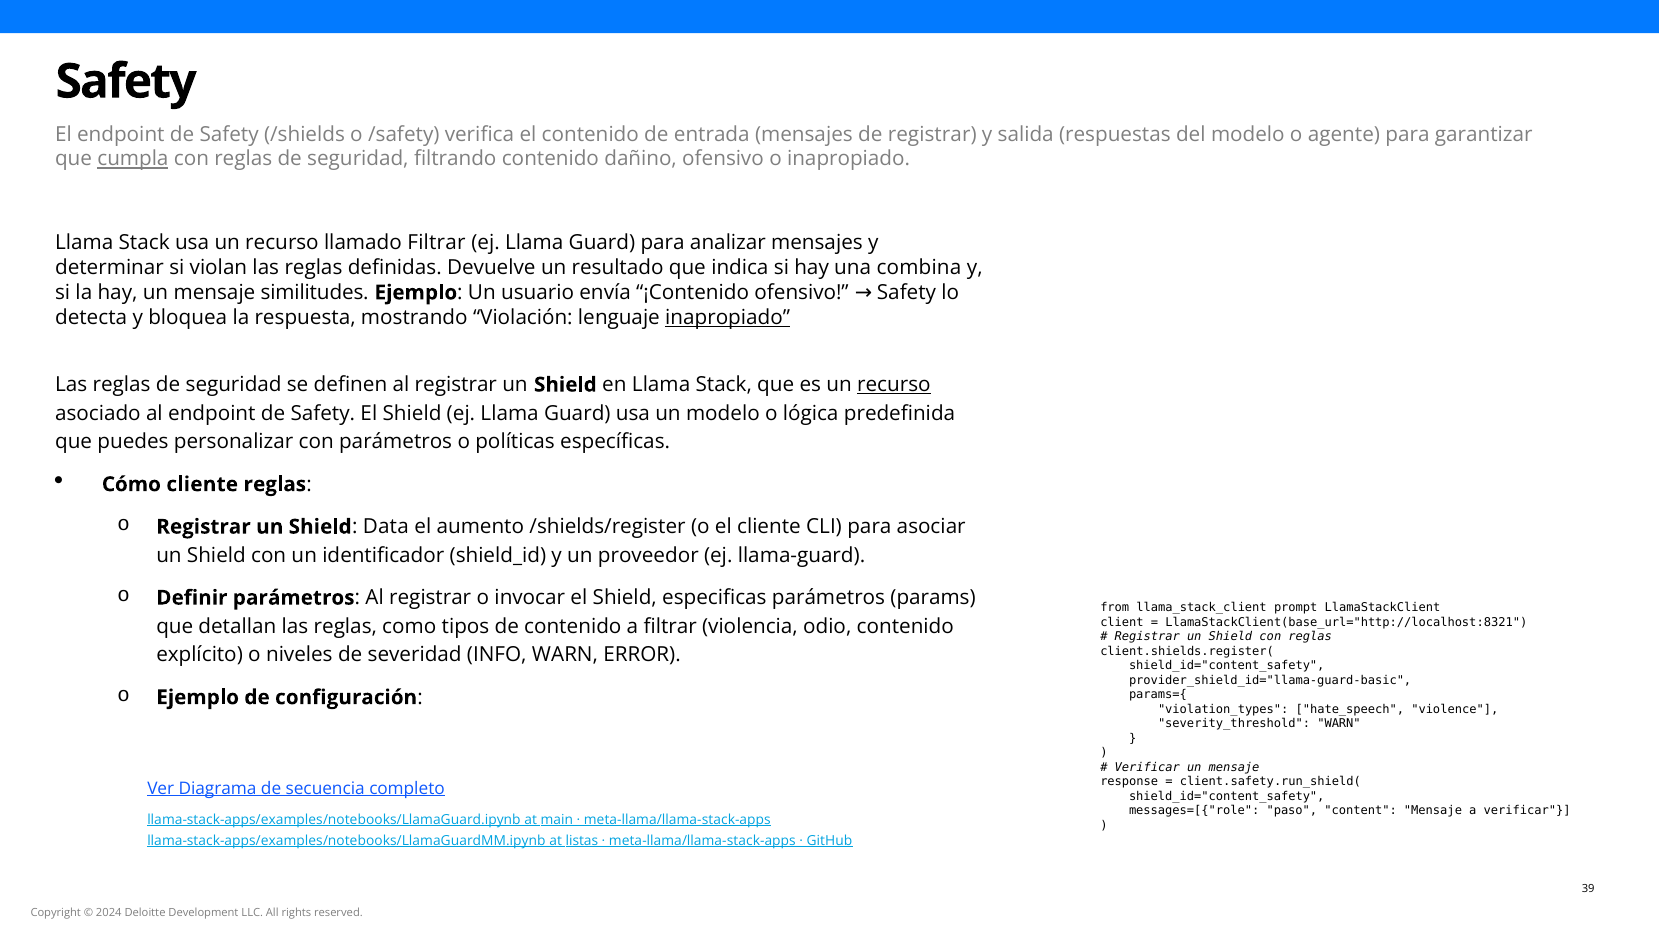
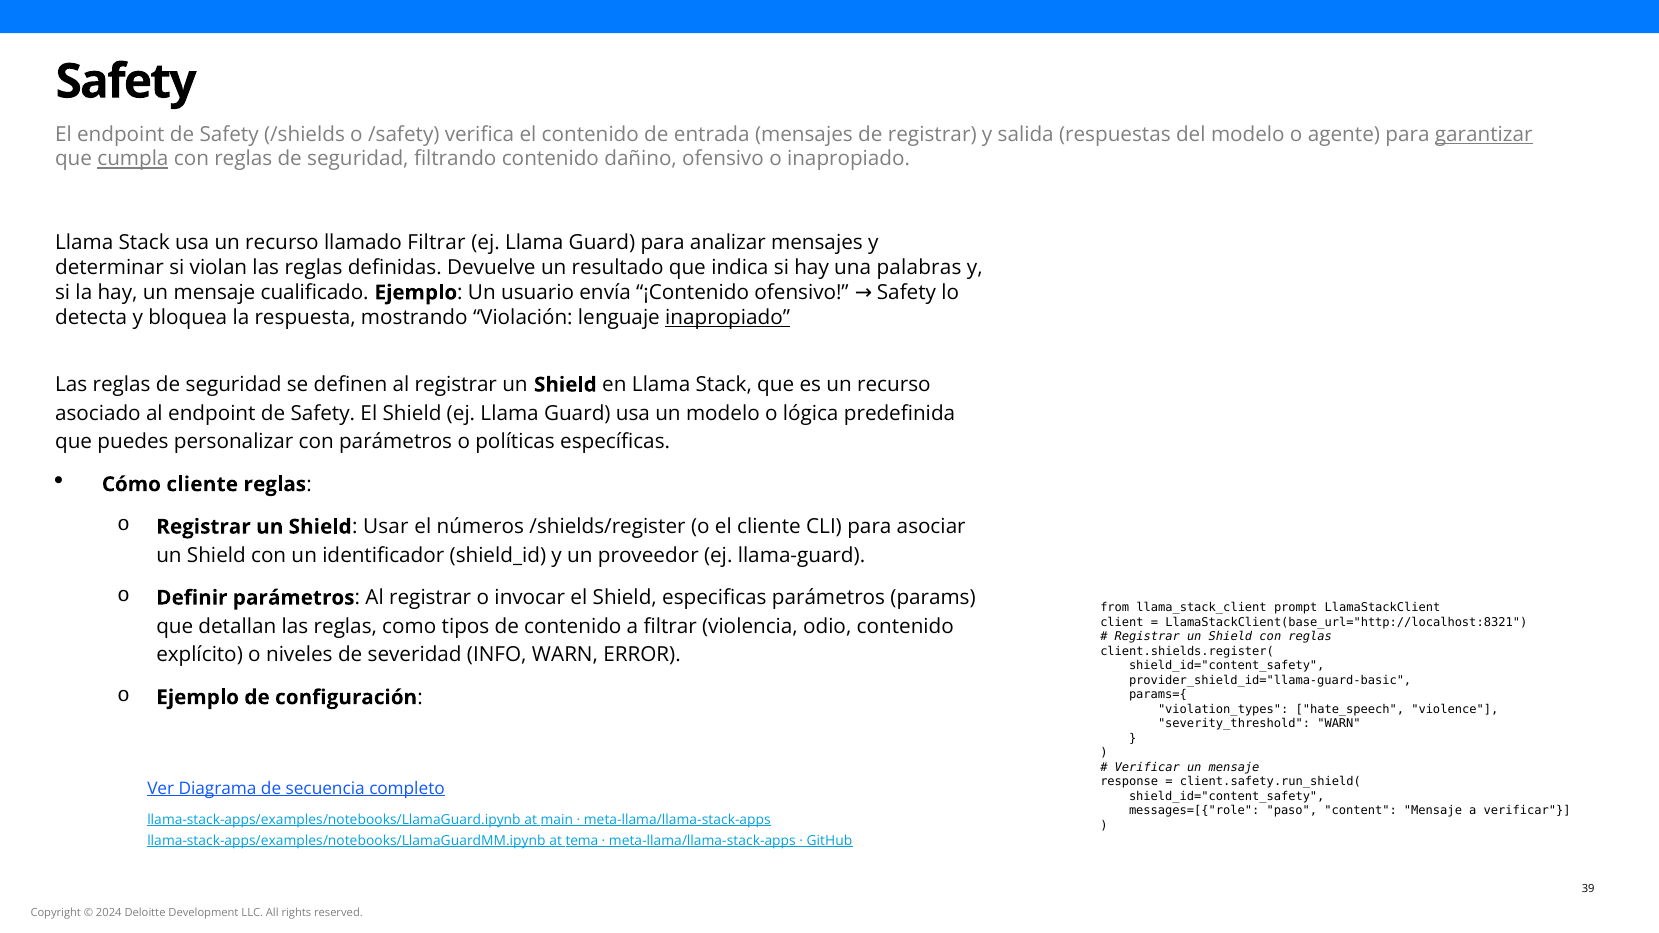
garantizar underline: none -> present
combina: combina -> palabras
similitudes: similitudes -> cualificado
recurso at (894, 385) underline: present -> none
Data: Data -> Usar
aumento: aumento -> números
listas: listas -> tema
